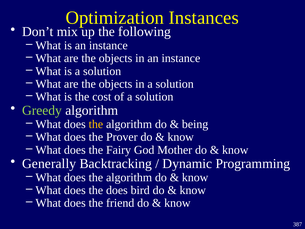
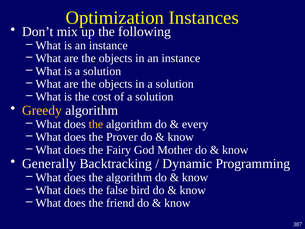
Greedy colour: light green -> yellow
being: being -> every
the does: does -> false
